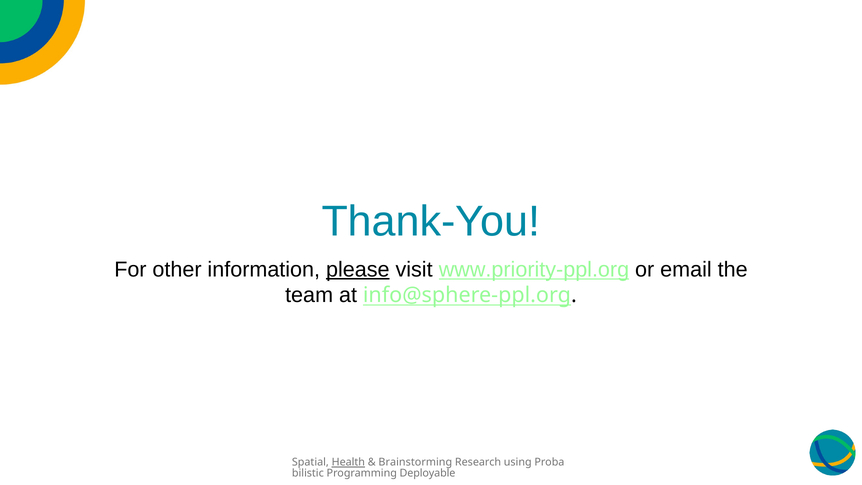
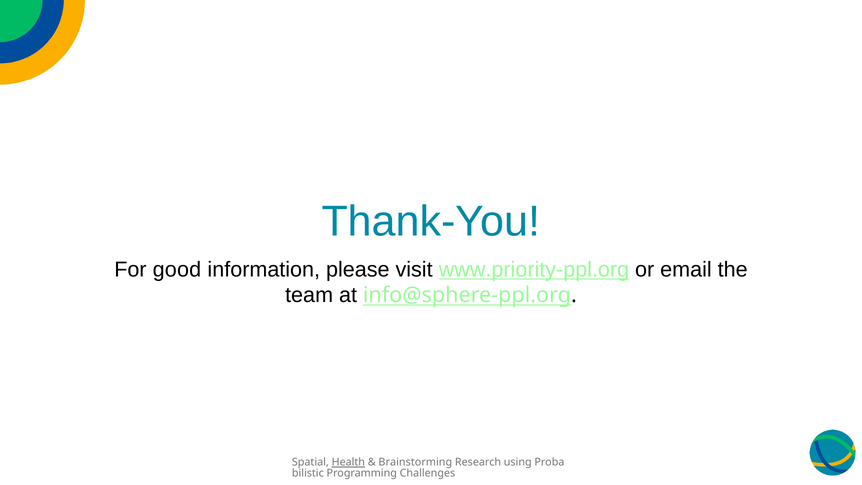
other: other -> good
please underline: present -> none
Deployable: Deployable -> Challenges
